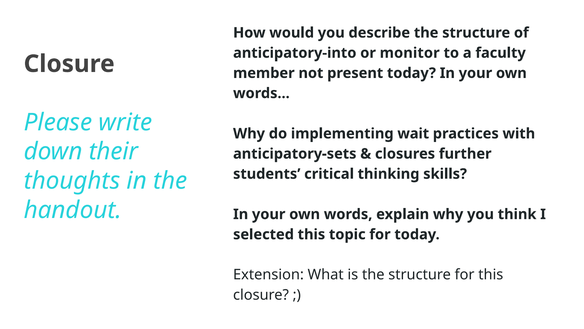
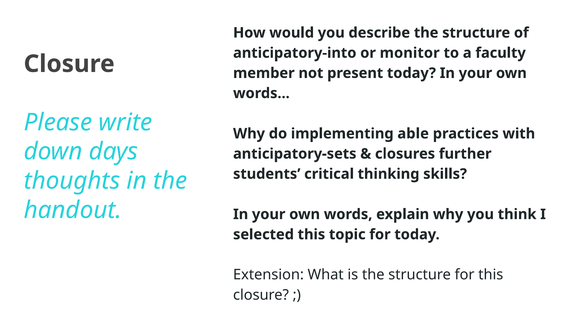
wait: wait -> able
their: their -> days
